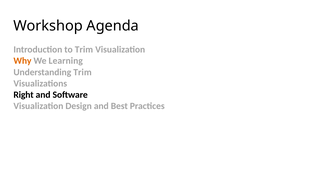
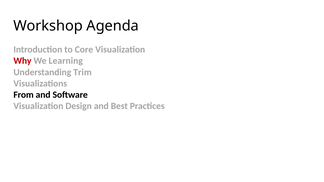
to Trim: Trim -> Core
Why colour: orange -> red
Right: Right -> From
